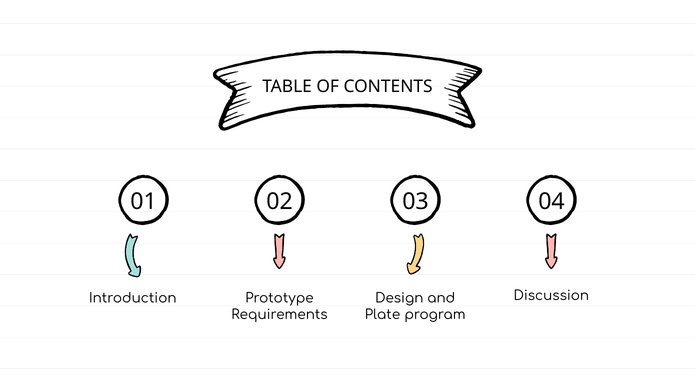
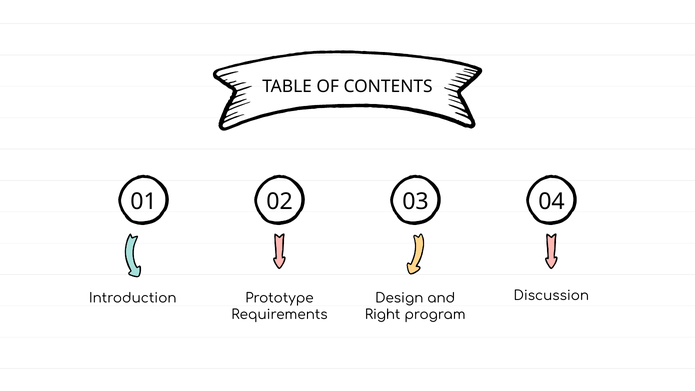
Plate: Plate -> Right
